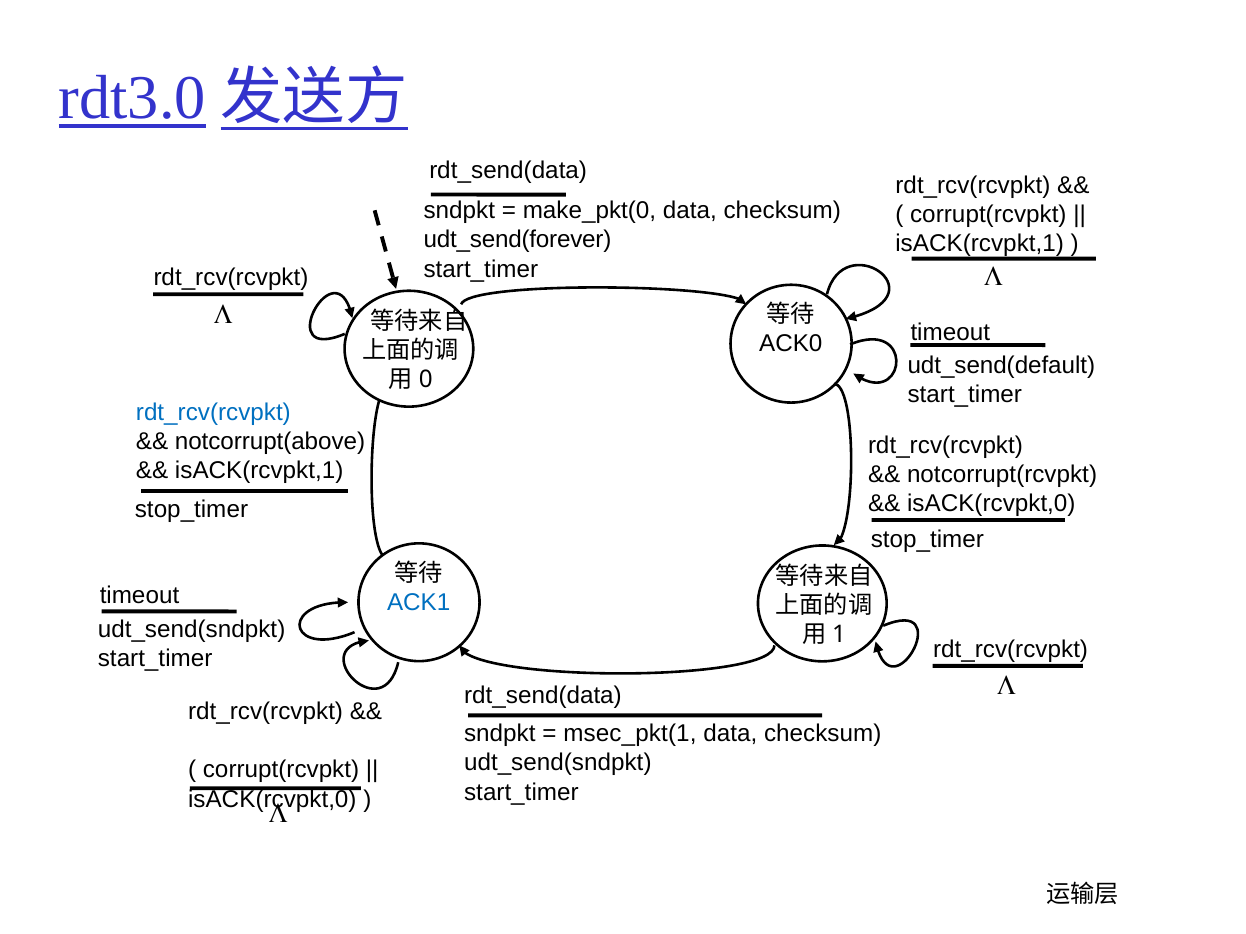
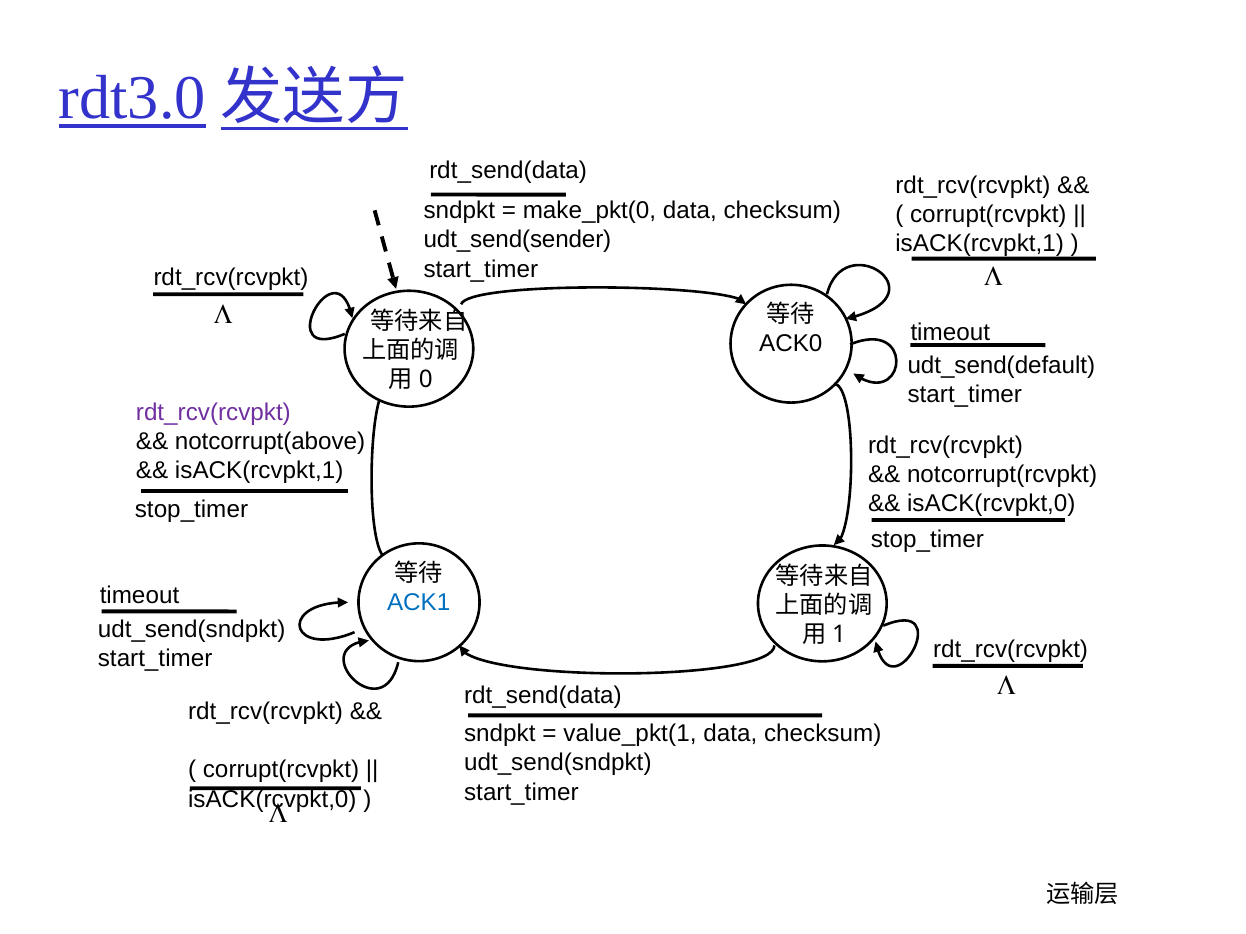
udt_send(forever: udt_send(forever -> udt_send(sender
rdt_rcv(rcvpkt at (213, 413) colour: blue -> purple
msec_pkt(1: msec_pkt(1 -> value_pkt(1
